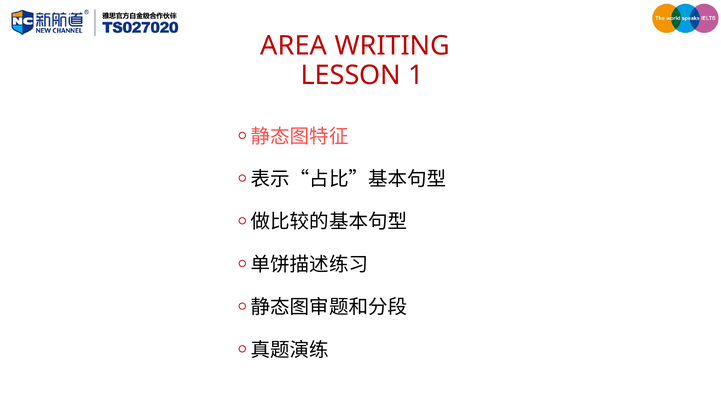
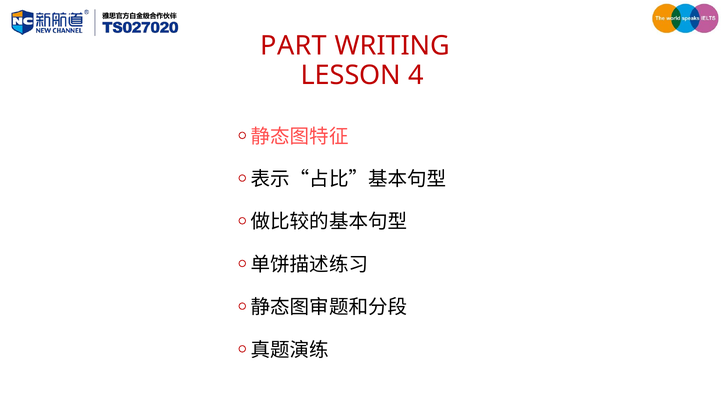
AREA: AREA -> PART
1: 1 -> 4
